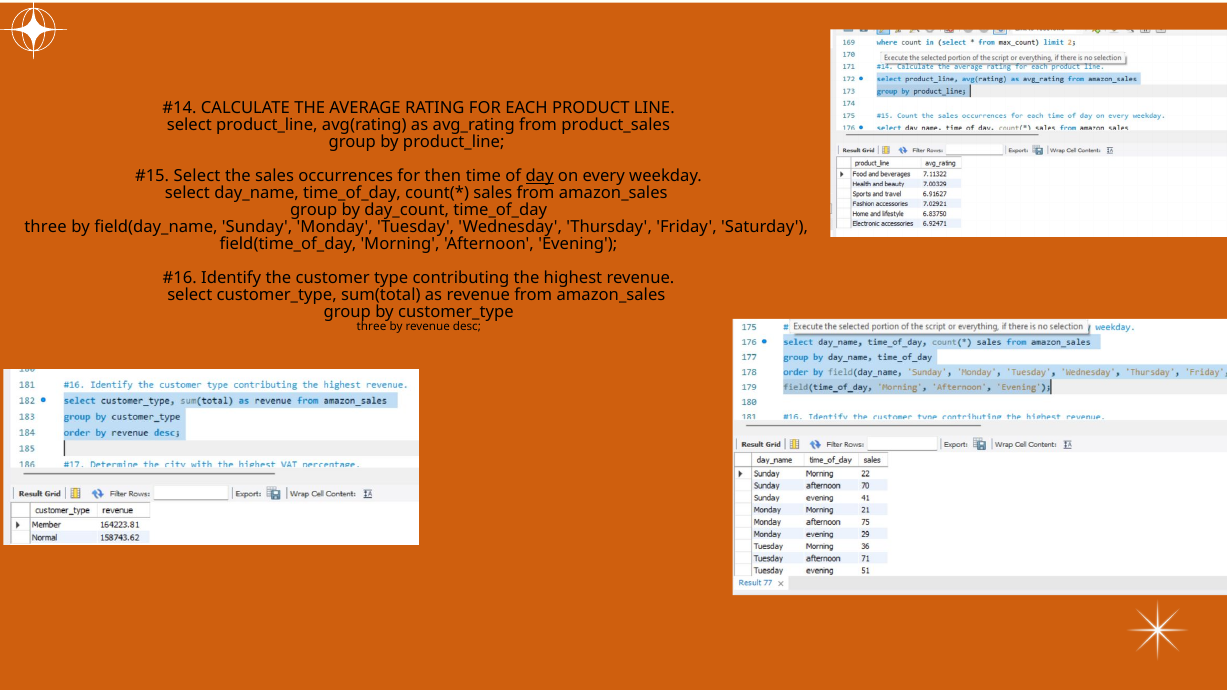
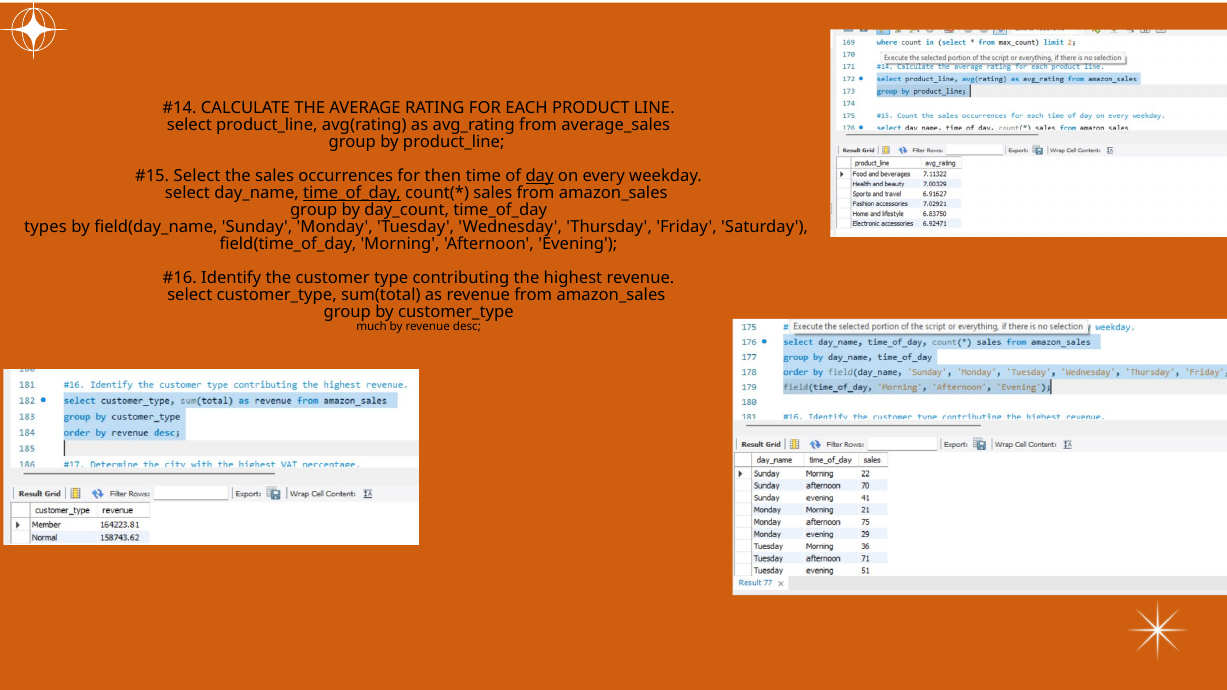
product_sales: product_sales -> average_sales
time_of_day at (352, 193) underline: none -> present
three at (46, 227): three -> types
three at (372, 326): three -> much
